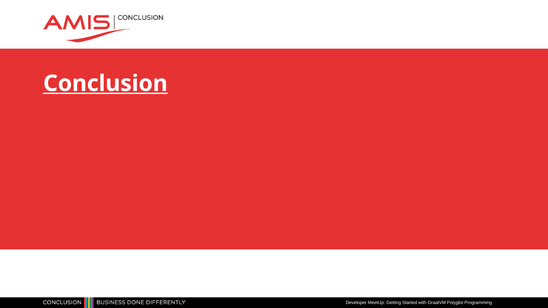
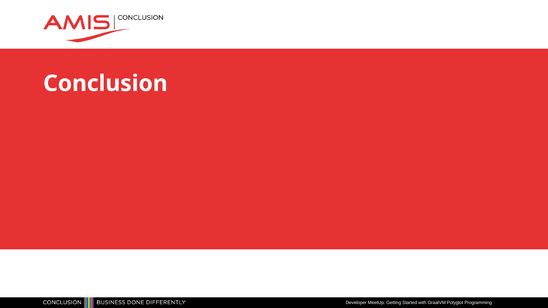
Conclusion underline: present -> none
